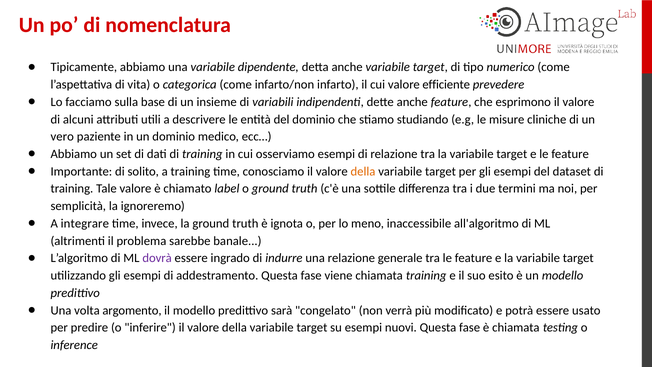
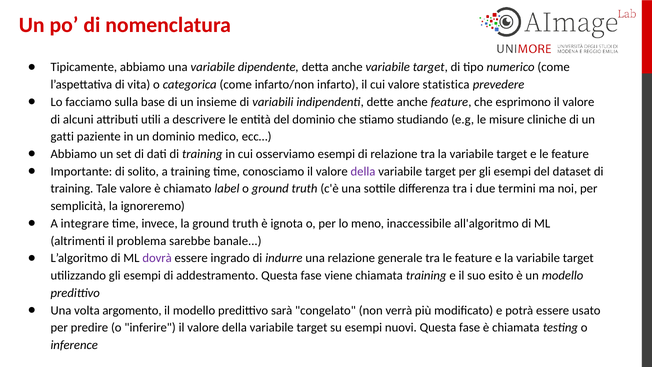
efficiente: efficiente -> statistica
vero: vero -> gatti
della at (363, 171) colour: orange -> purple
